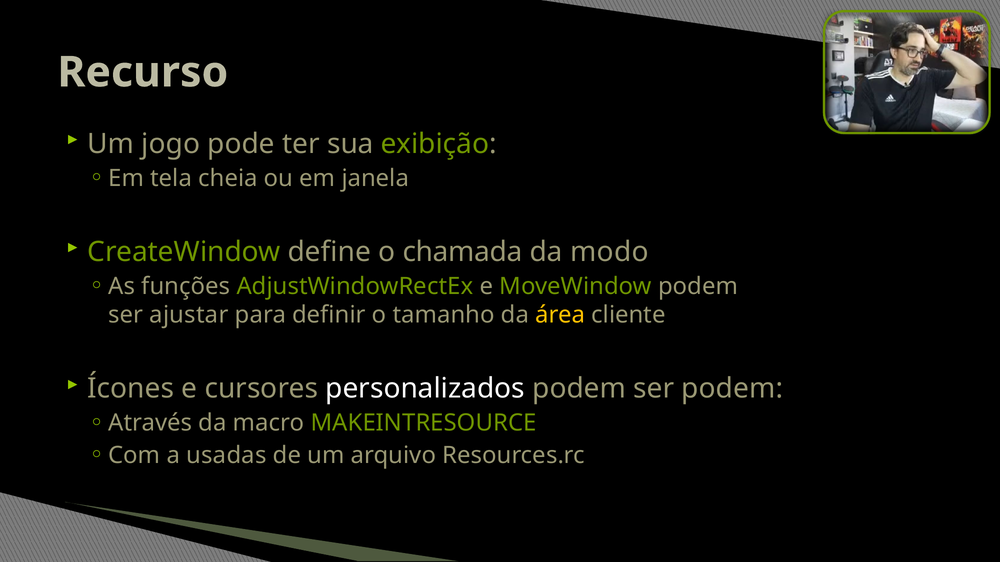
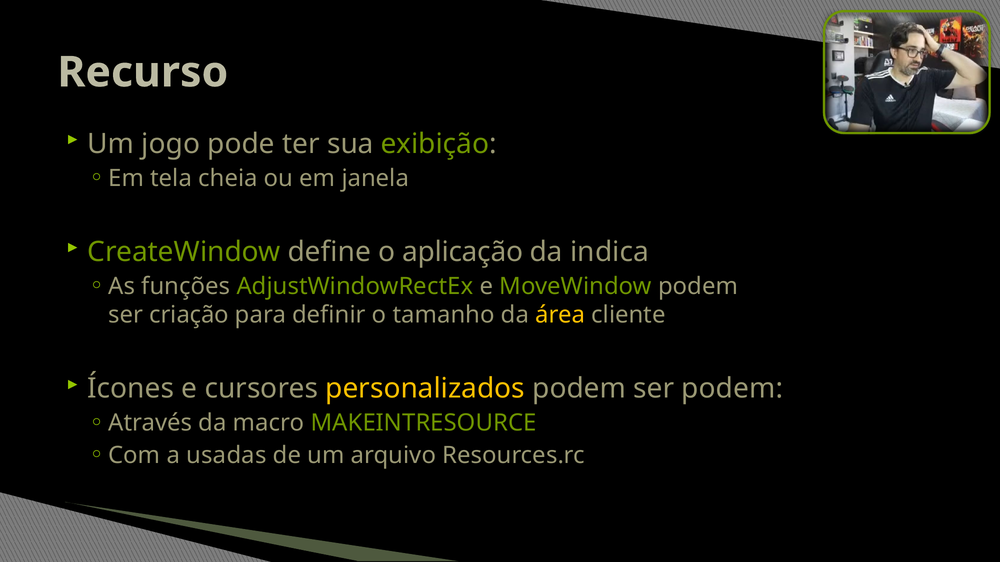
chamada: chamada -> aplicação
modo: modo -> indica
ajustar: ajustar -> criação
personalizados colour: white -> yellow
